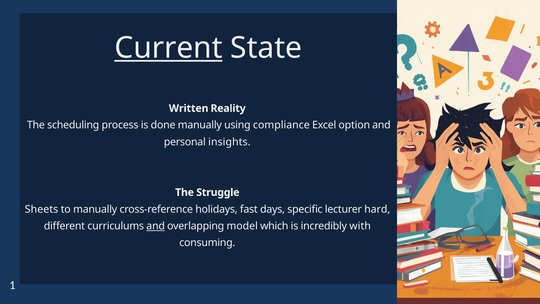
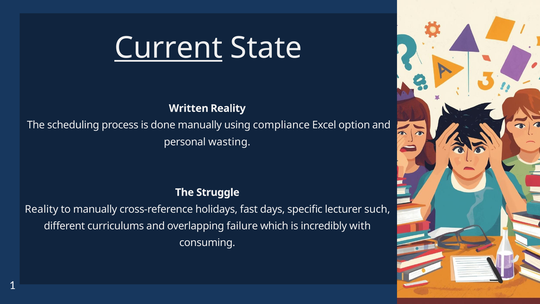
insights: insights -> wasting
Sheets at (42, 209): Sheets -> Reality
hard: hard -> such
and at (156, 226) underline: present -> none
model: model -> failure
